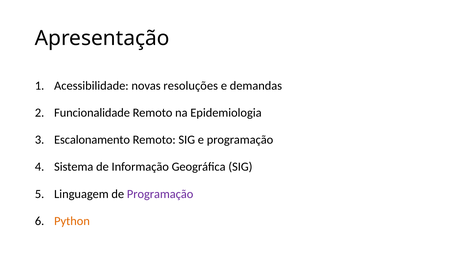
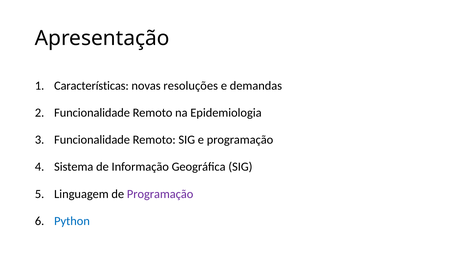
Acessibilidade: Acessibilidade -> Características
Escalonamento at (92, 140): Escalonamento -> Funcionalidade
Python colour: orange -> blue
